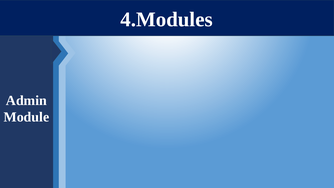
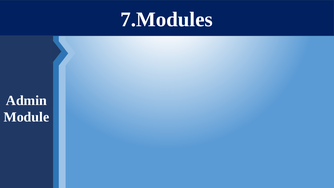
4.Modules: 4.Modules -> 7.Modules
